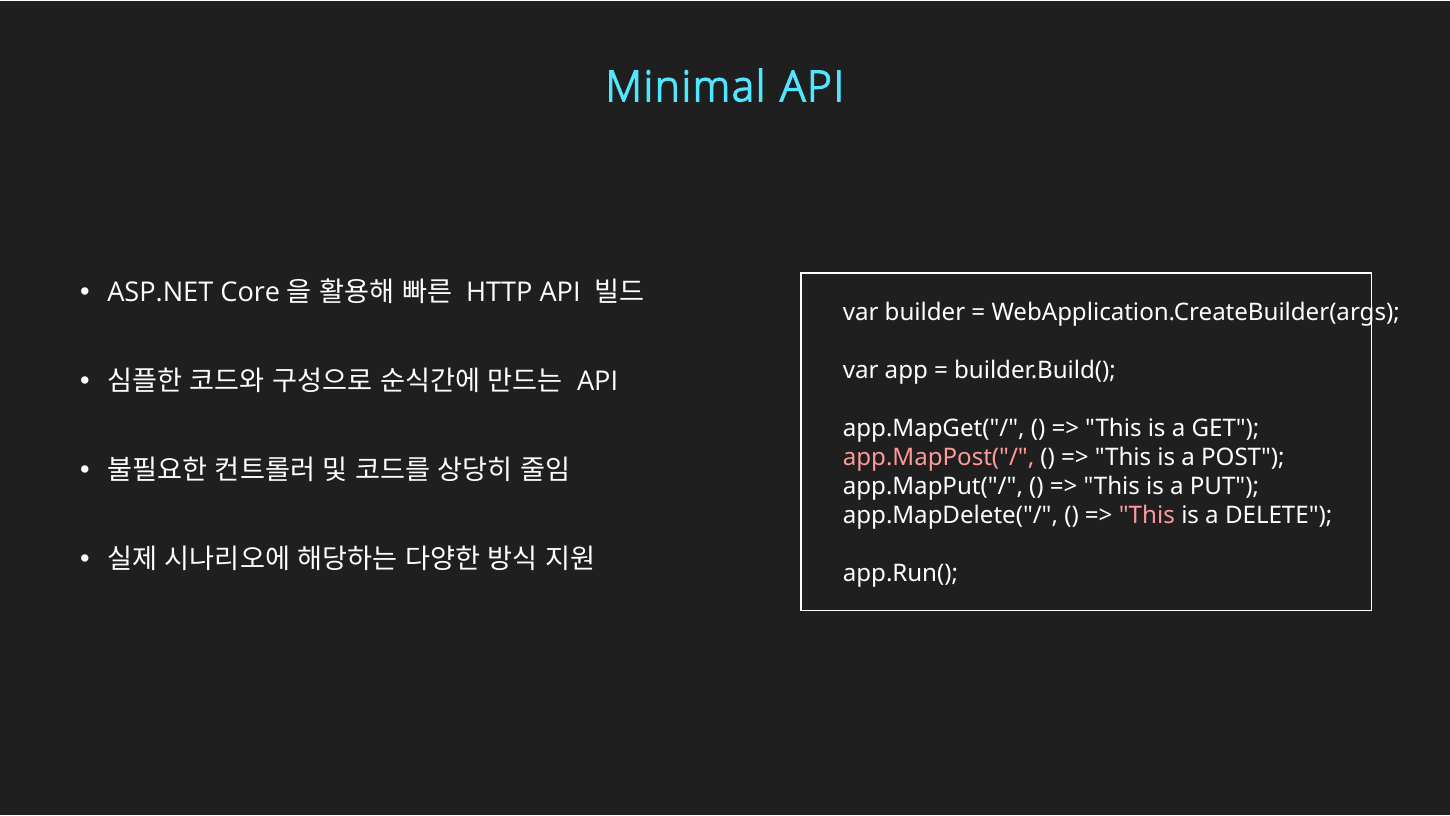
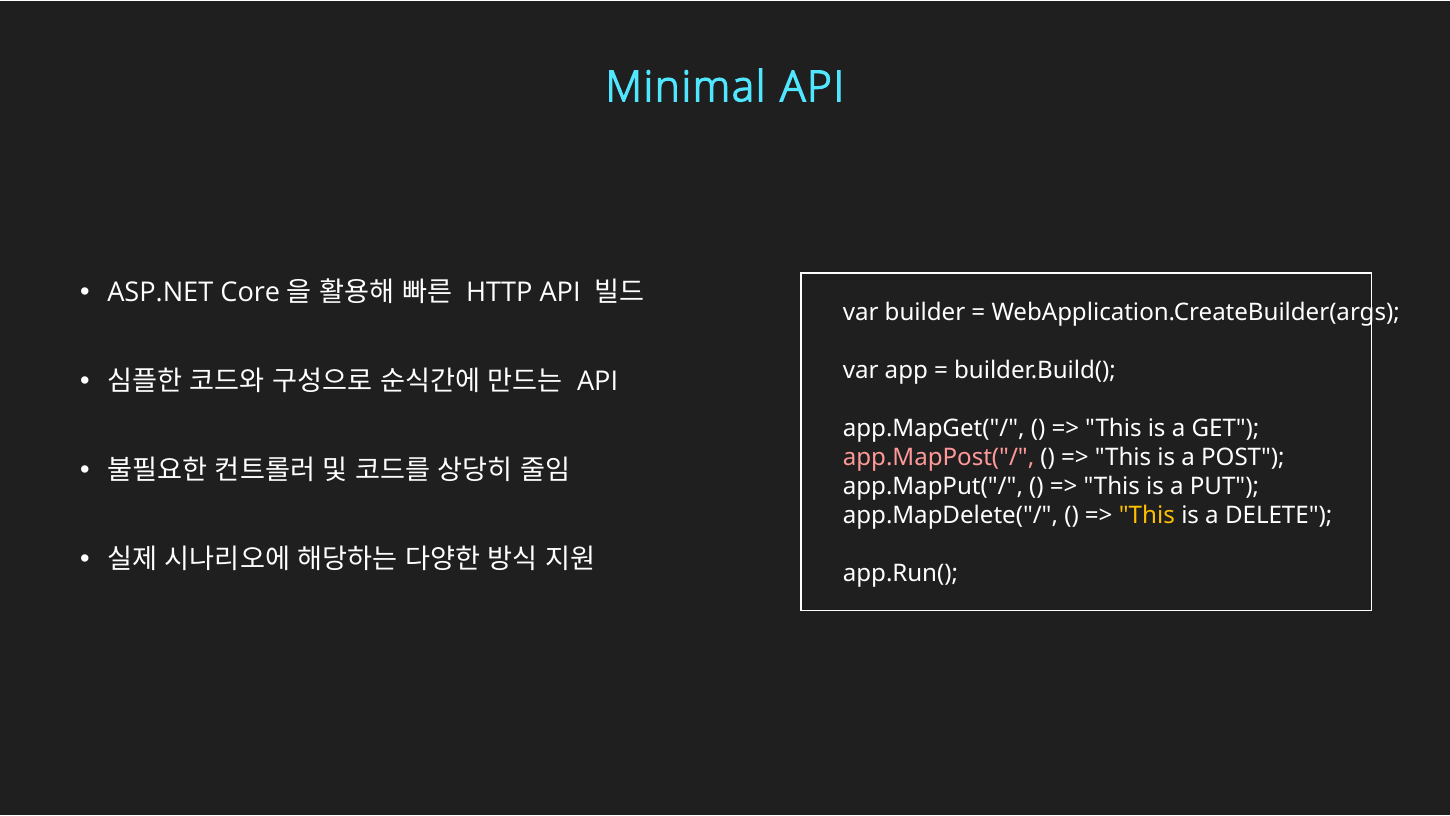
This at (1147, 516) colour: pink -> yellow
